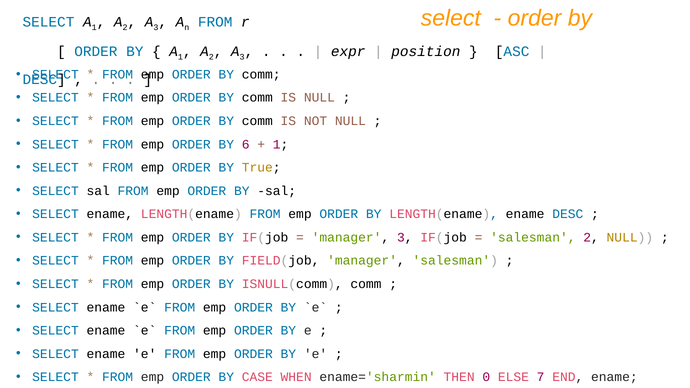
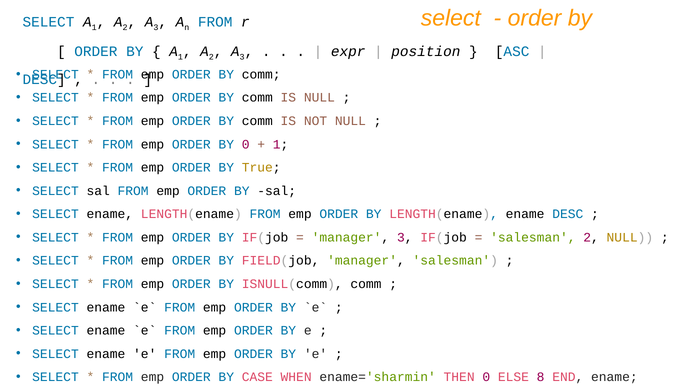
BY 6: 6 -> 0
7: 7 -> 8
